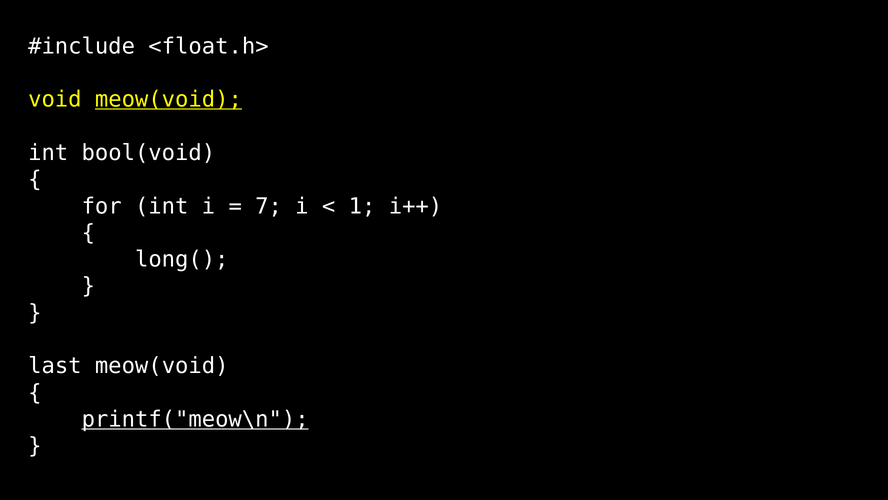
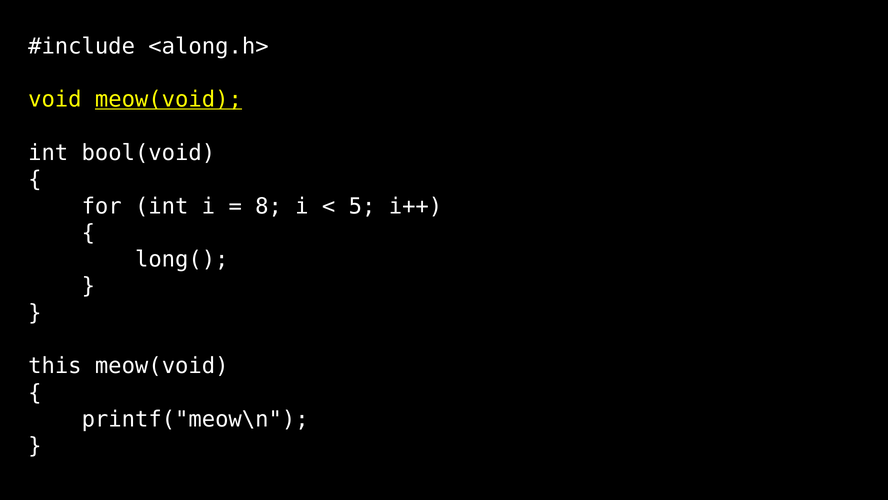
<float.h>: <float.h> -> <along.h>
7: 7 -> 8
1: 1 -> 5
last: last -> this
printf("meow\n underline: present -> none
